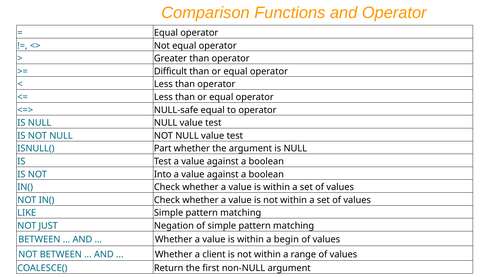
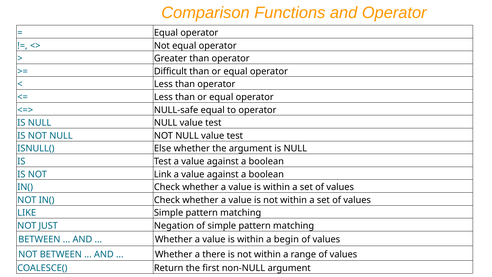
Part: Part -> Else
Into: Into -> Link
client: client -> there
